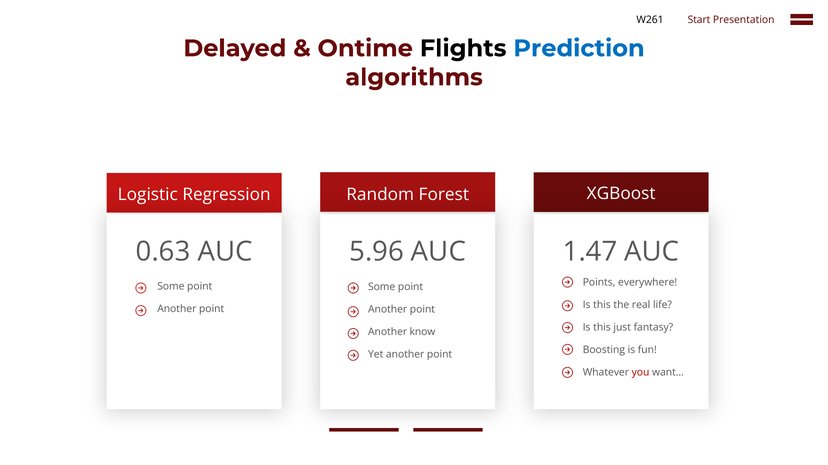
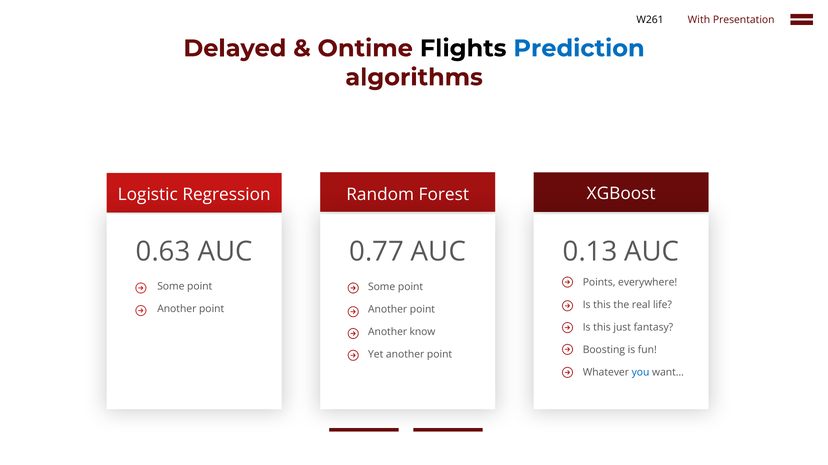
Start: Start -> With
5.96: 5.96 -> 0.77
1.47: 1.47 -> 0.13
you colour: red -> blue
